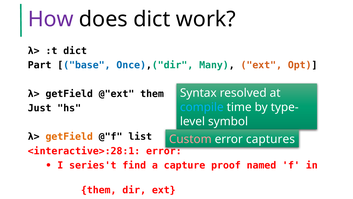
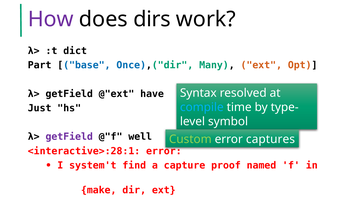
does dict: dict -> dirs
@"ext them: them -> have
getField at (69, 136) colour: orange -> purple
list: list -> well
Custom colour: pink -> light green
series't: series't -> system't
them at (99, 190): them -> make
